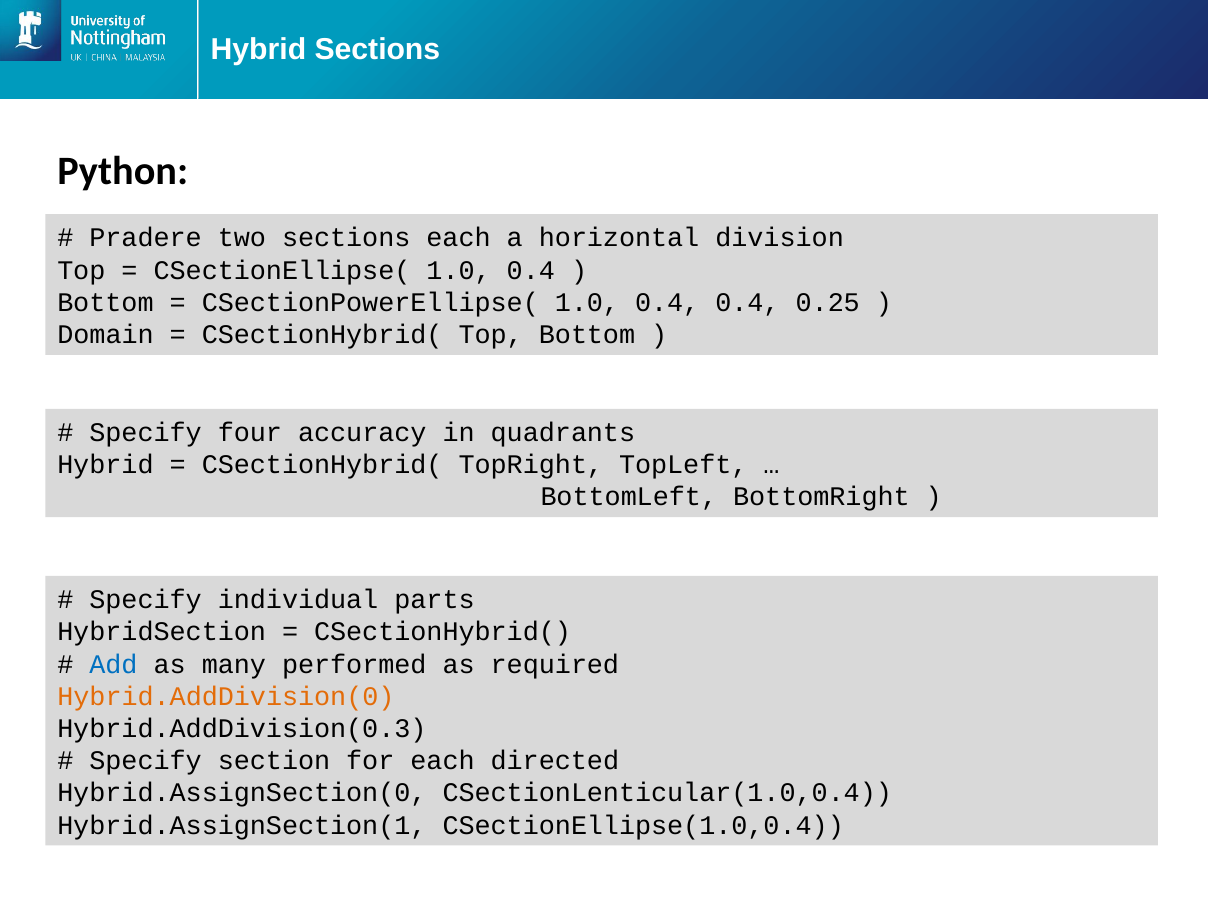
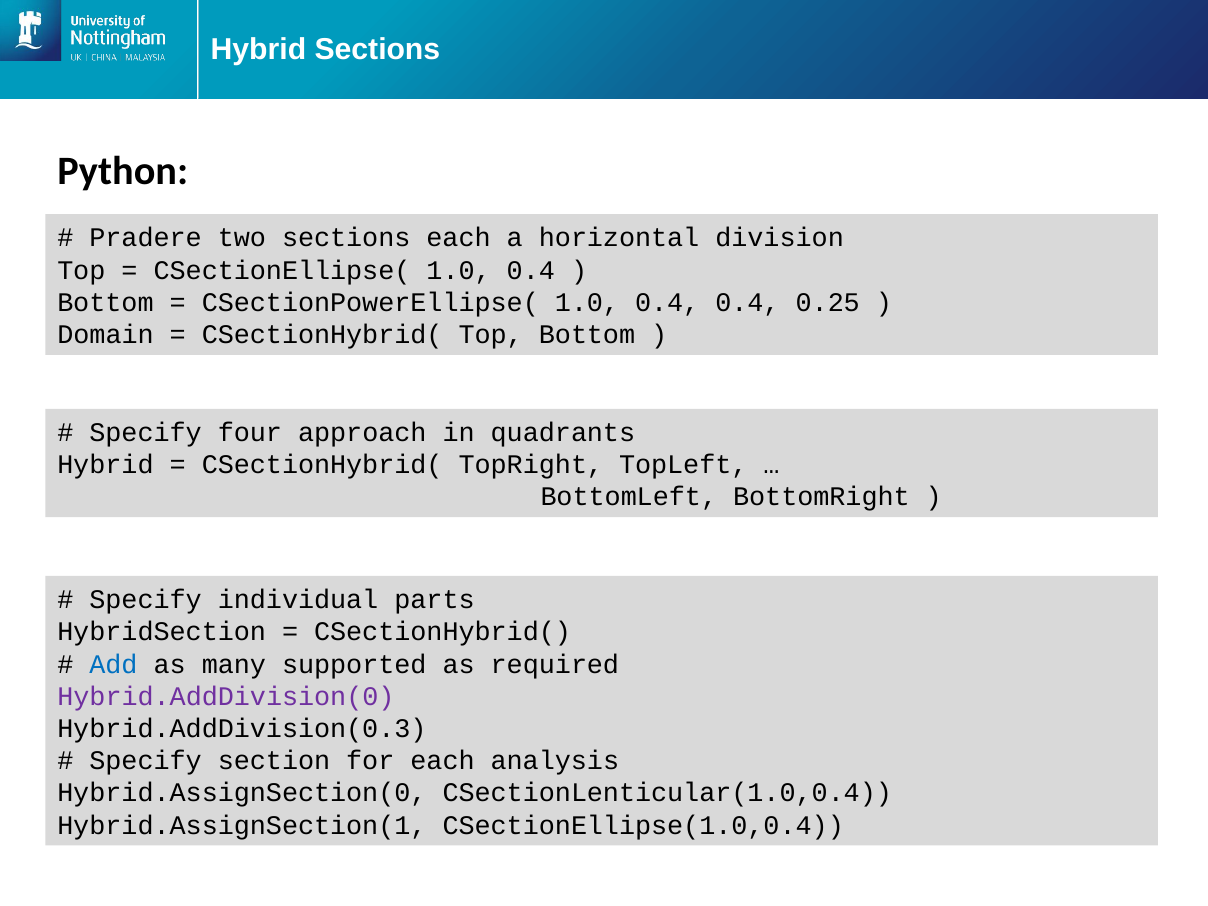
accuracy: accuracy -> approach
performed: performed -> supported
Hybrid.AddDivision(0 colour: orange -> purple
directed: directed -> analysis
